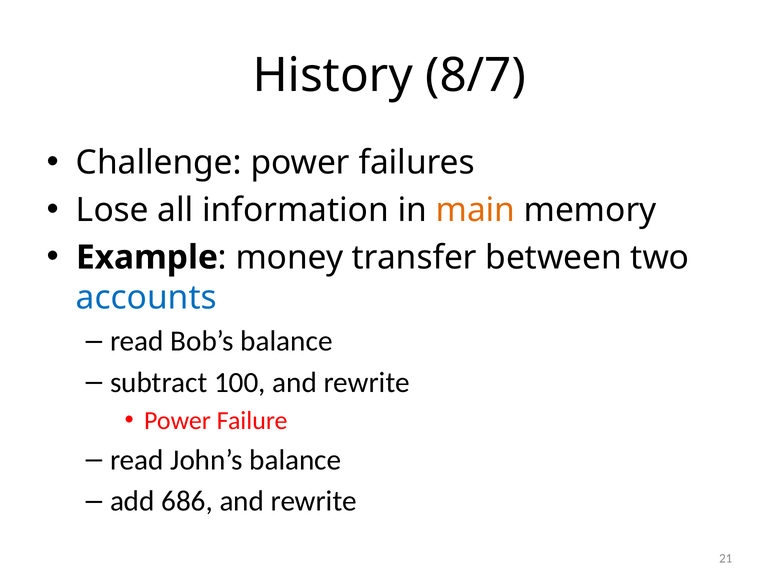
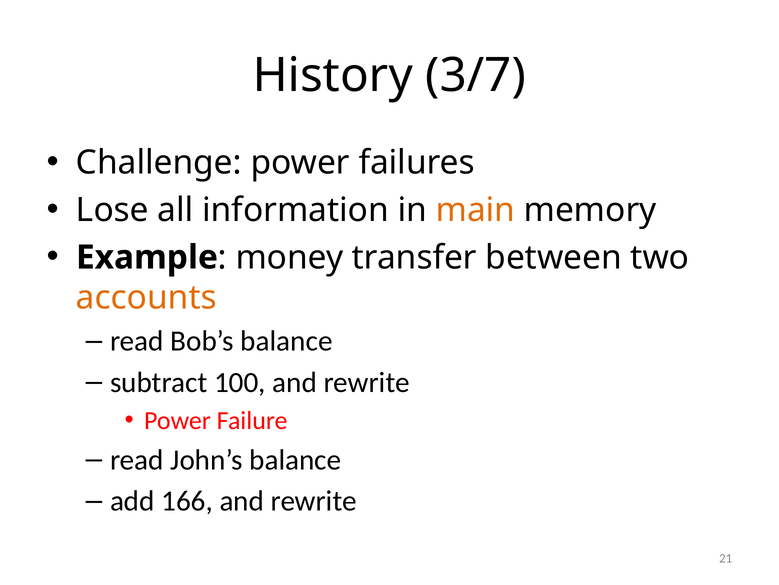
8/7: 8/7 -> 3/7
accounts colour: blue -> orange
686: 686 -> 166
